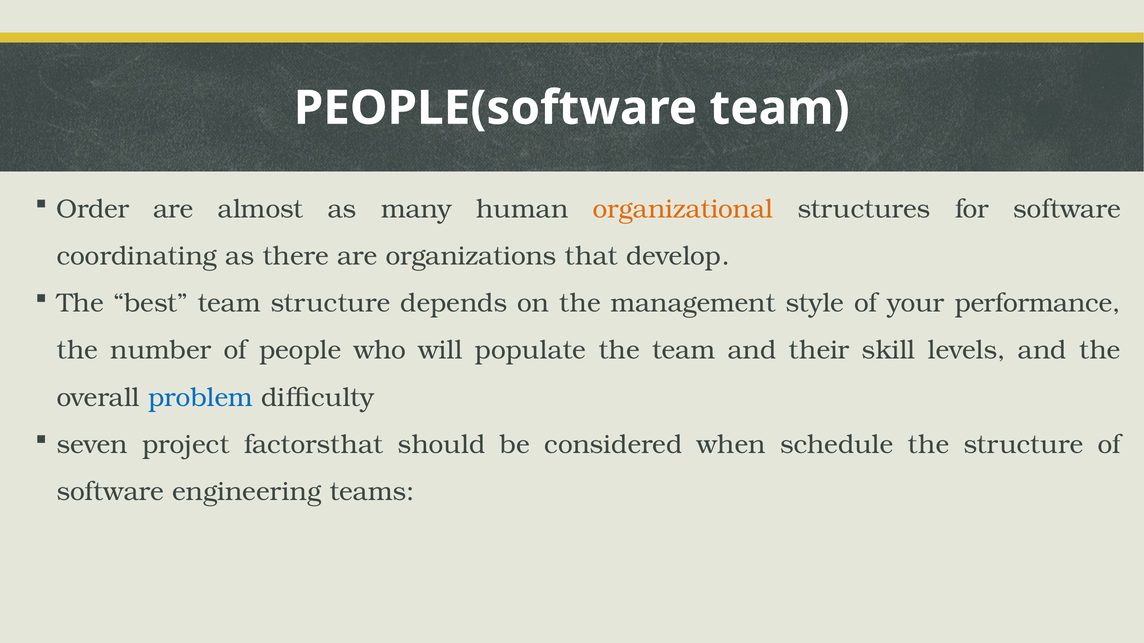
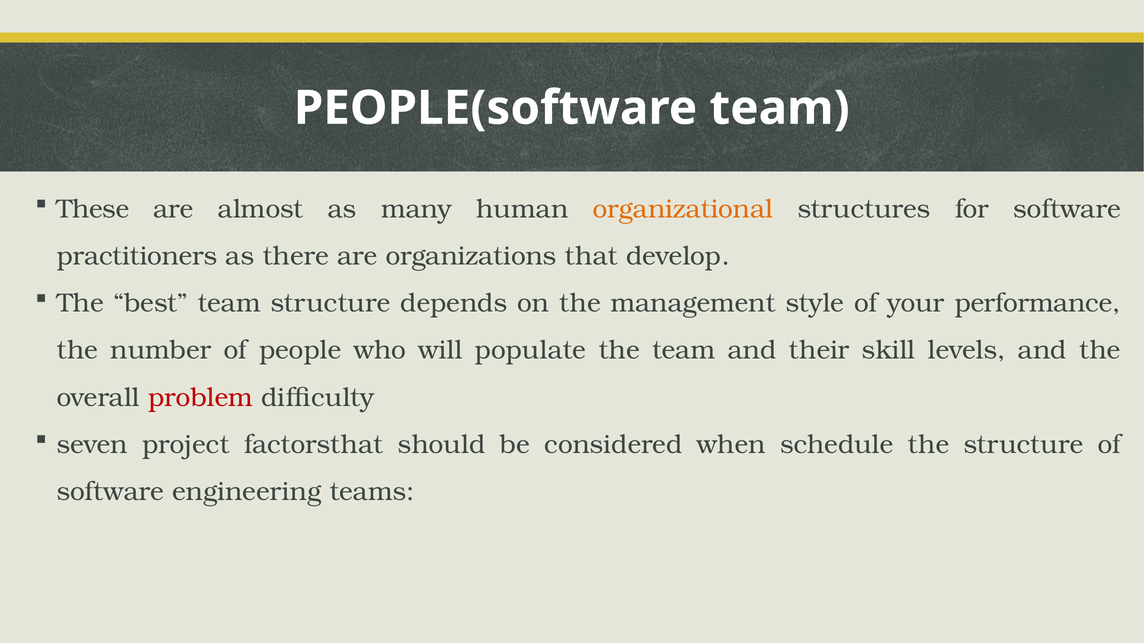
Order: Order -> These
coordinating: coordinating -> practitioners
problem colour: blue -> red
